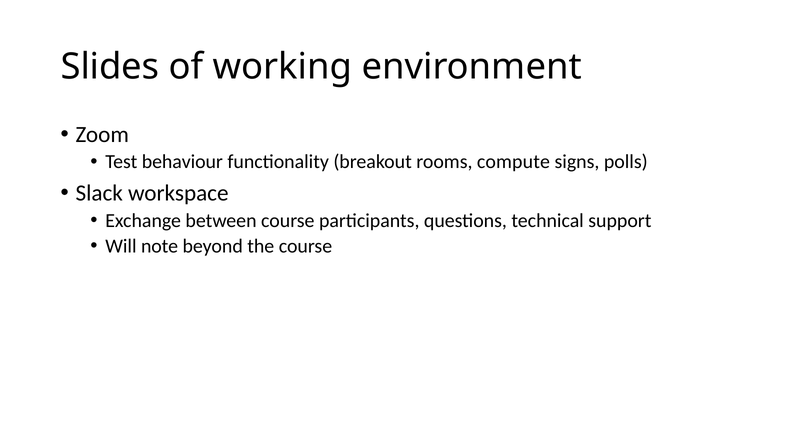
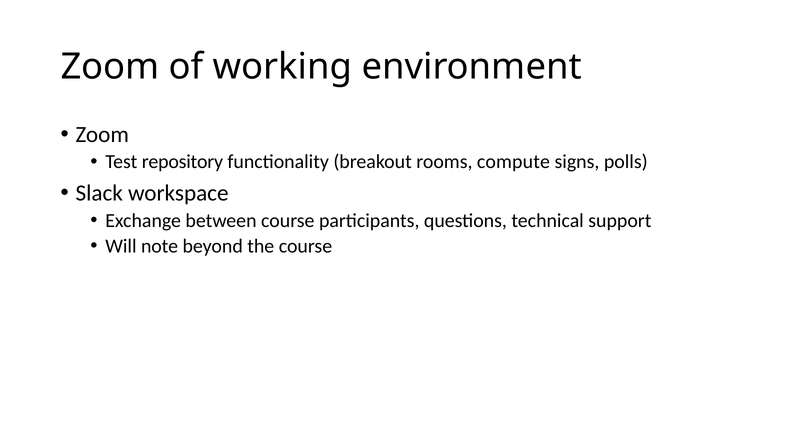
Slides at (110, 67): Slides -> Zoom
Test behaviour: behaviour -> repository
